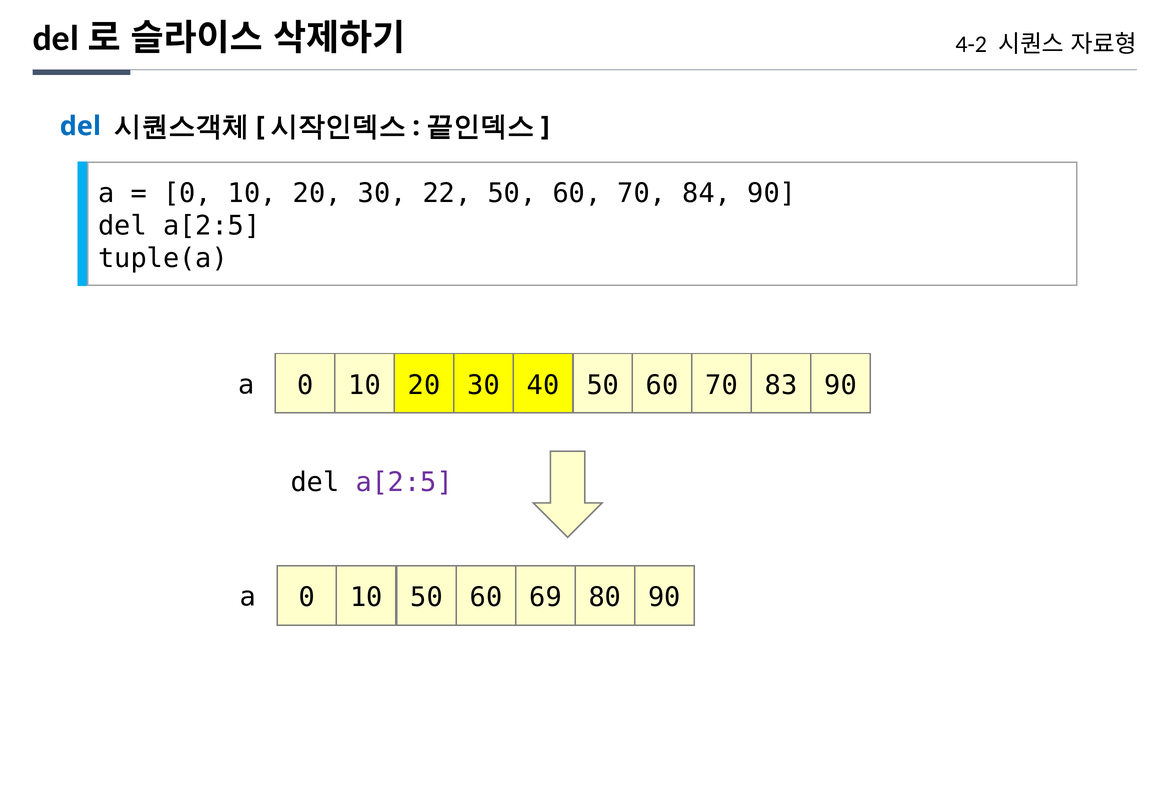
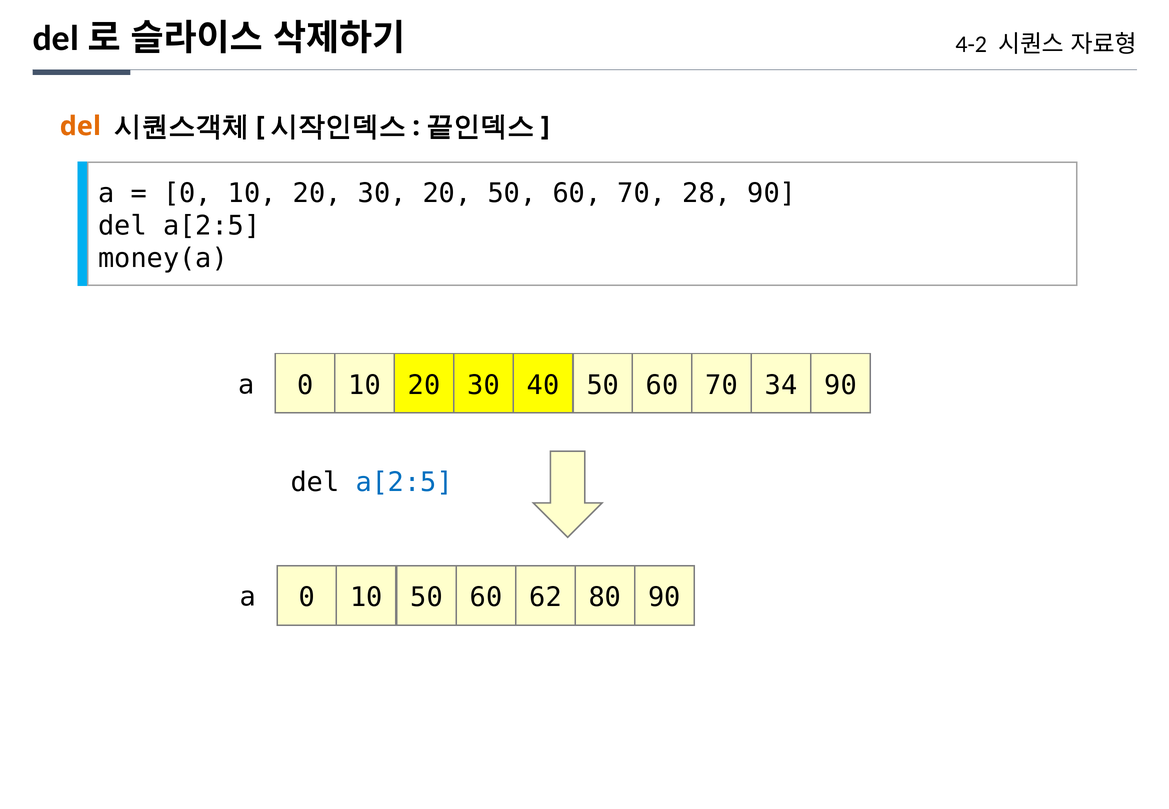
del at (80, 126) colour: blue -> orange
30 22: 22 -> 20
84: 84 -> 28
tuple(a: tuple(a -> money(a
83: 83 -> 34
a[2:5 at (404, 483) colour: purple -> blue
69: 69 -> 62
